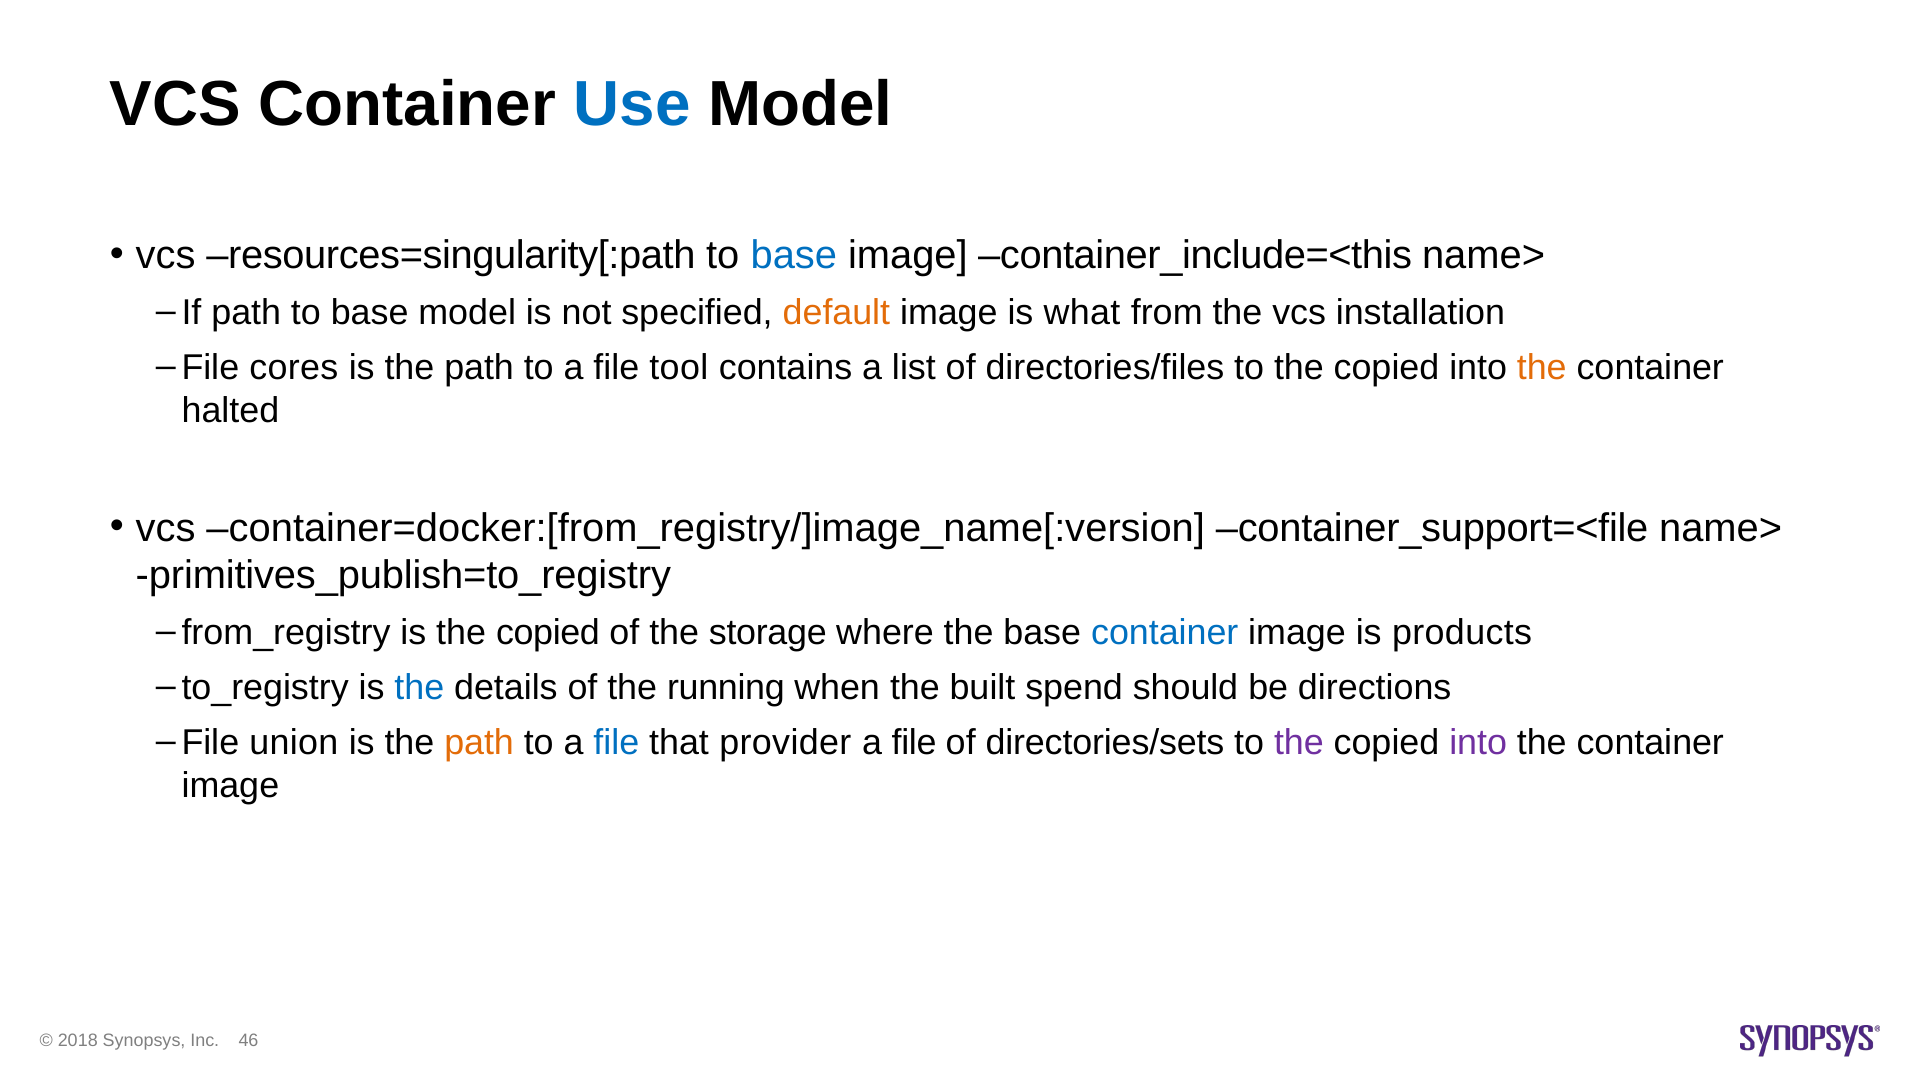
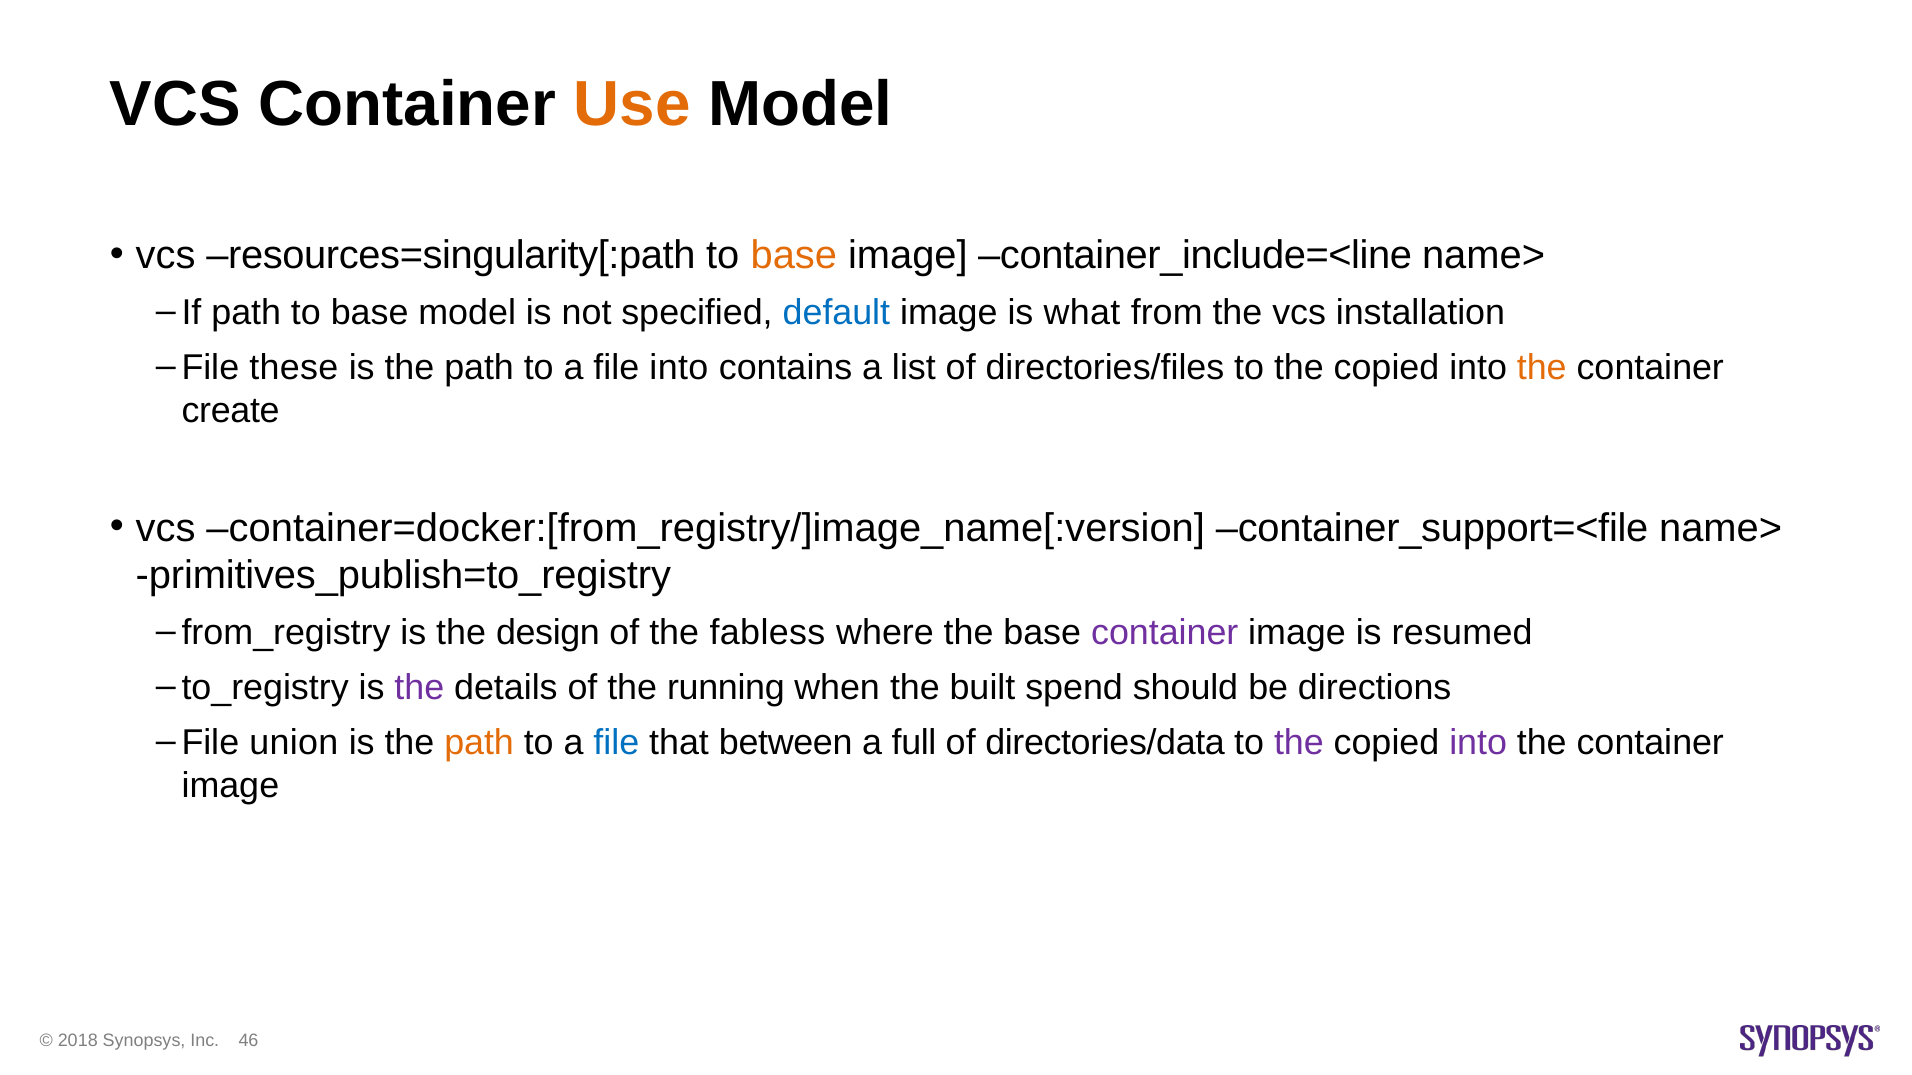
Use colour: blue -> orange
base at (794, 256) colour: blue -> orange
container_include=<this: container_include=<this -> container_include=<line
default colour: orange -> blue
cores: cores -> these
file tool: tool -> into
halted: halted -> create
is the copied: copied -> design
storage: storage -> fabless
container at (1165, 633) colour: blue -> purple
products: products -> resumed
the at (419, 688) colour: blue -> purple
provider: provider -> between
file at (914, 743): file -> full
directories/sets: directories/sets -> directories/data
